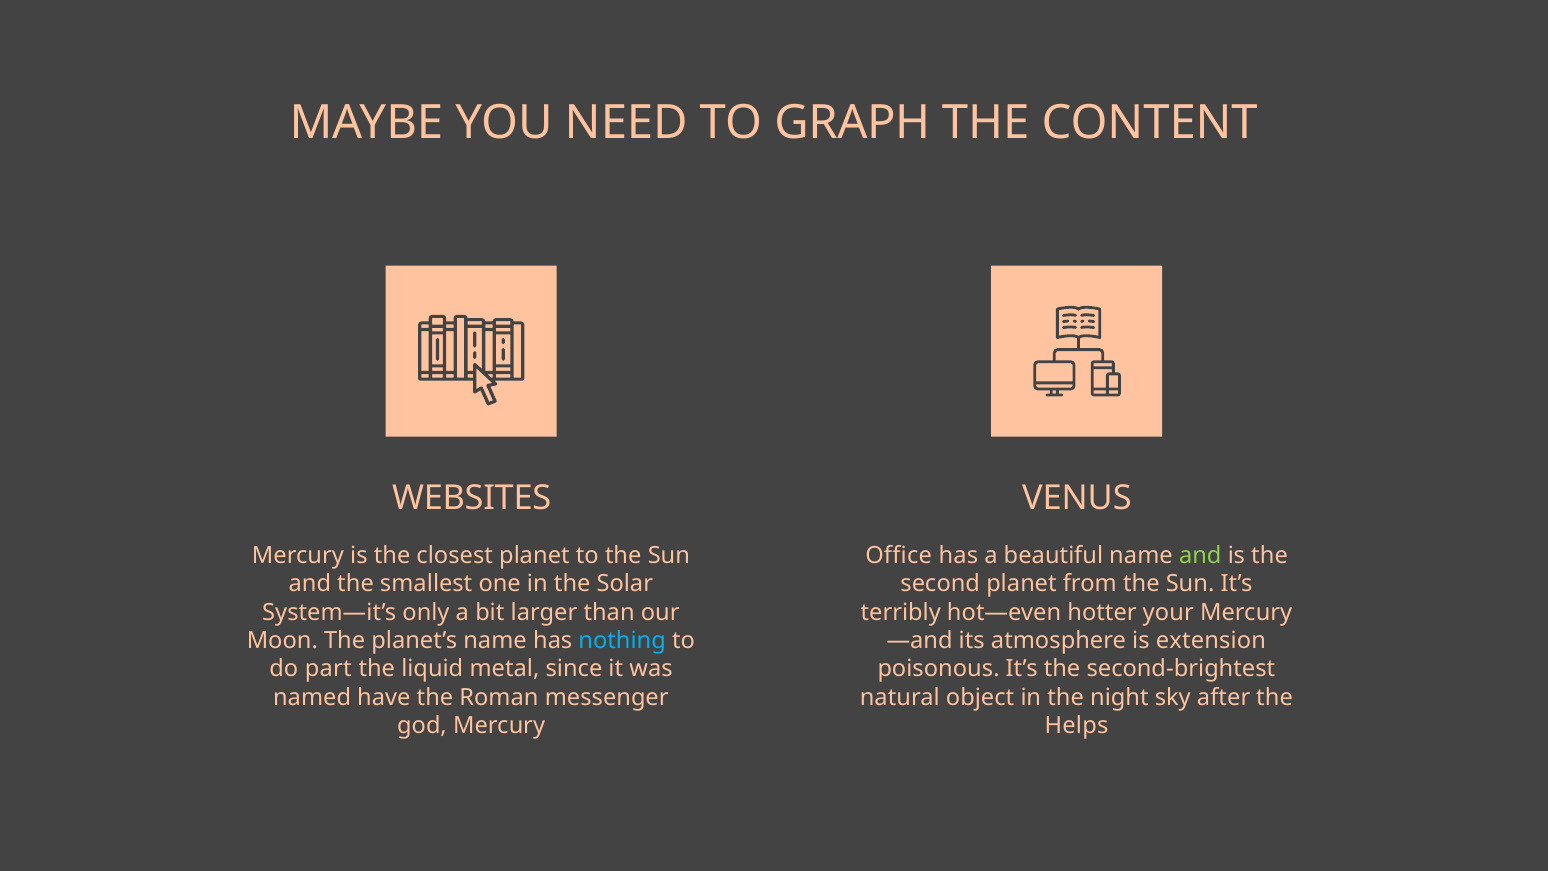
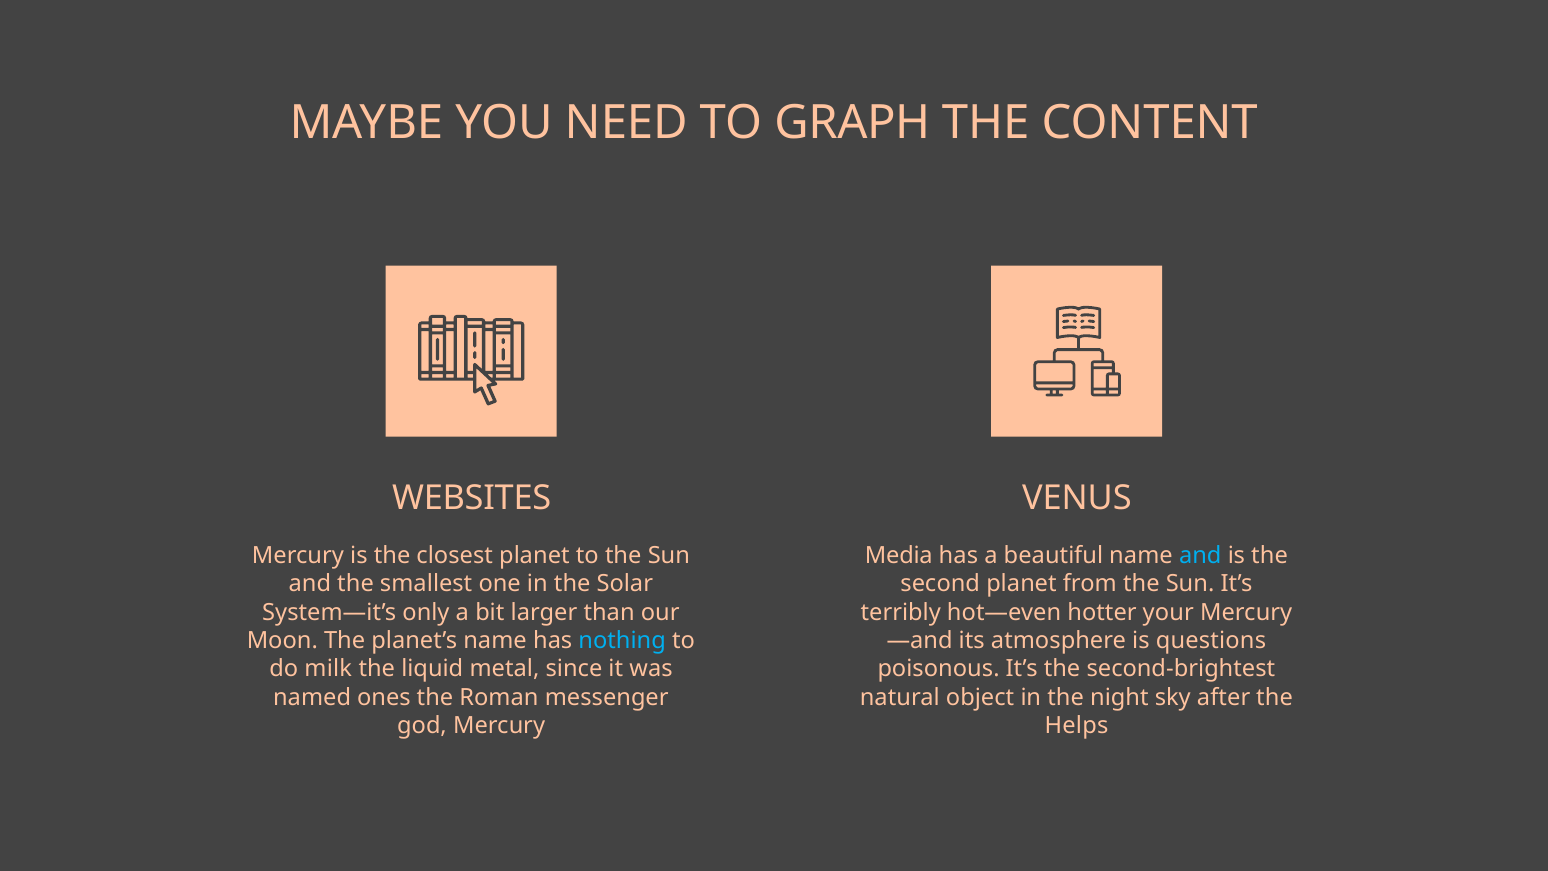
Office: Office -> Media
and at (1200, 555) colour: light green -> light blue
extension: extension -> questions
part: part -> milk
have: have -> ones
